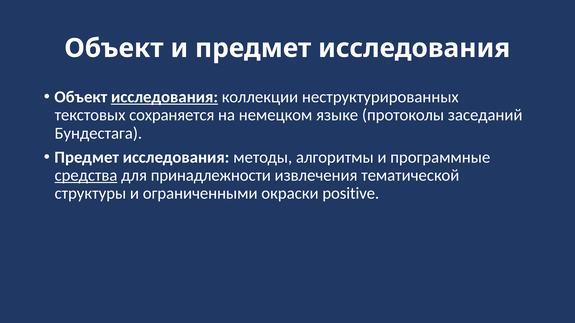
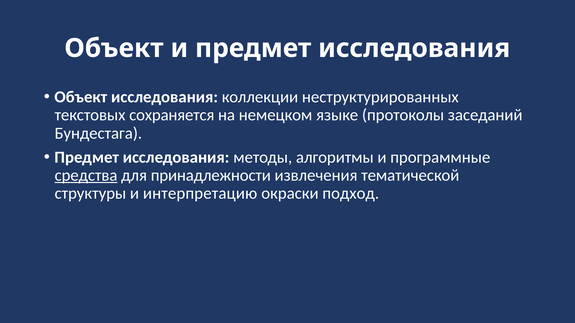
исследования at (165, 97) underline: present -> none
ограниченными: ограниченными -> интерпретацию
positive: positive -> подход
